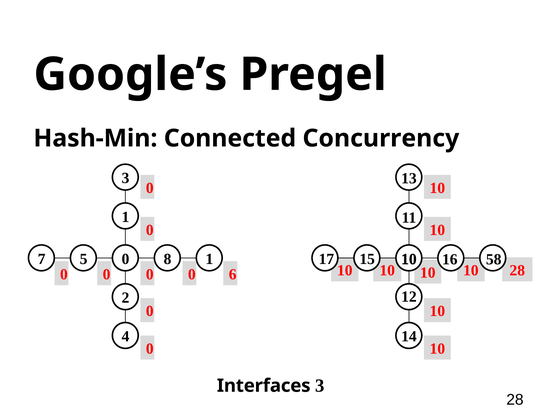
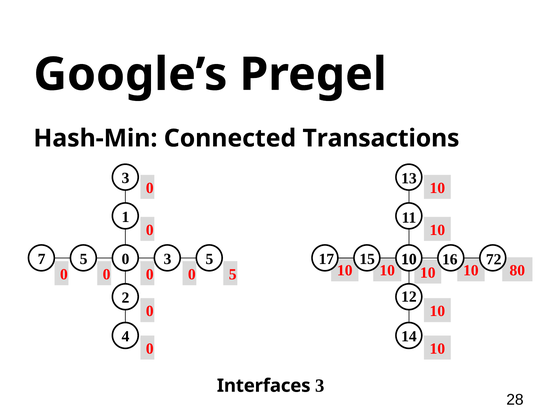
Concurrency: Concurrency -> Transactions
5 8: 8 -> 3
7 1: 1 -> 5
58: 58 -> 72
10 28: 28 -> 80
0 6: 6 -> 5
